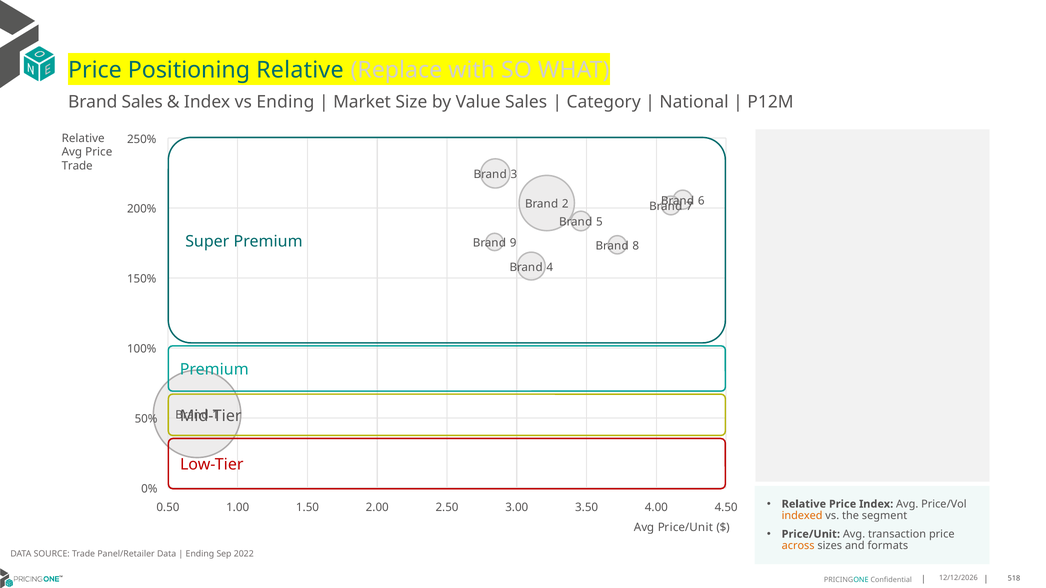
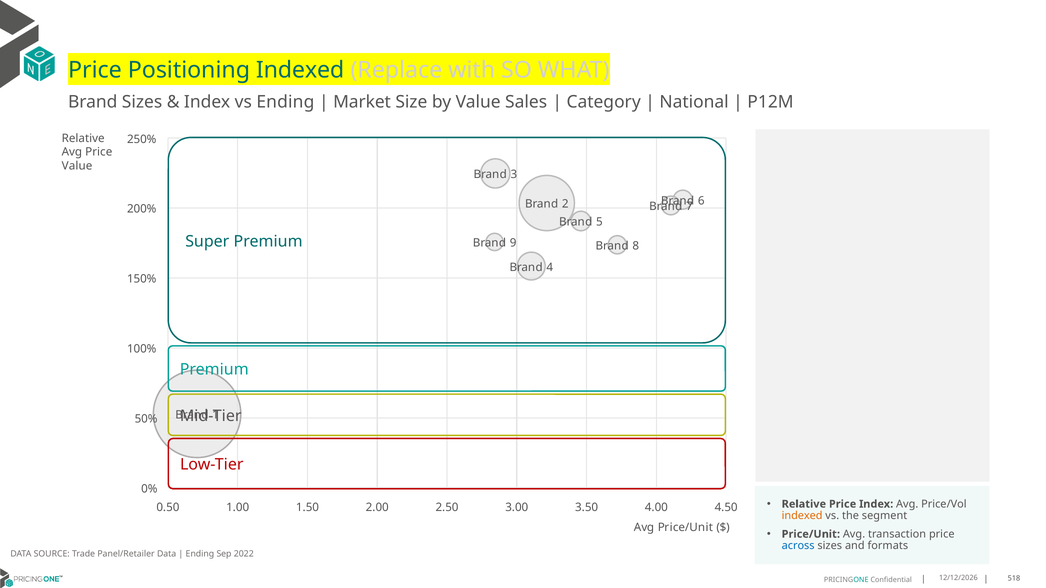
Positioning Relative: Relative -> Indexed
Brand Sales: Sales -> Sizes
Trade at (77, 166): Trade -> Value
across colour: orange -> blue
